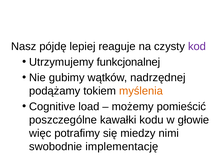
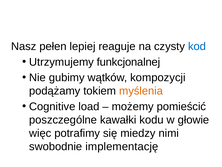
pójdę: pójdę -> pełen
kod colour: purple -> blue
nadrzędnej: nadrzędnej -> kompozycji
